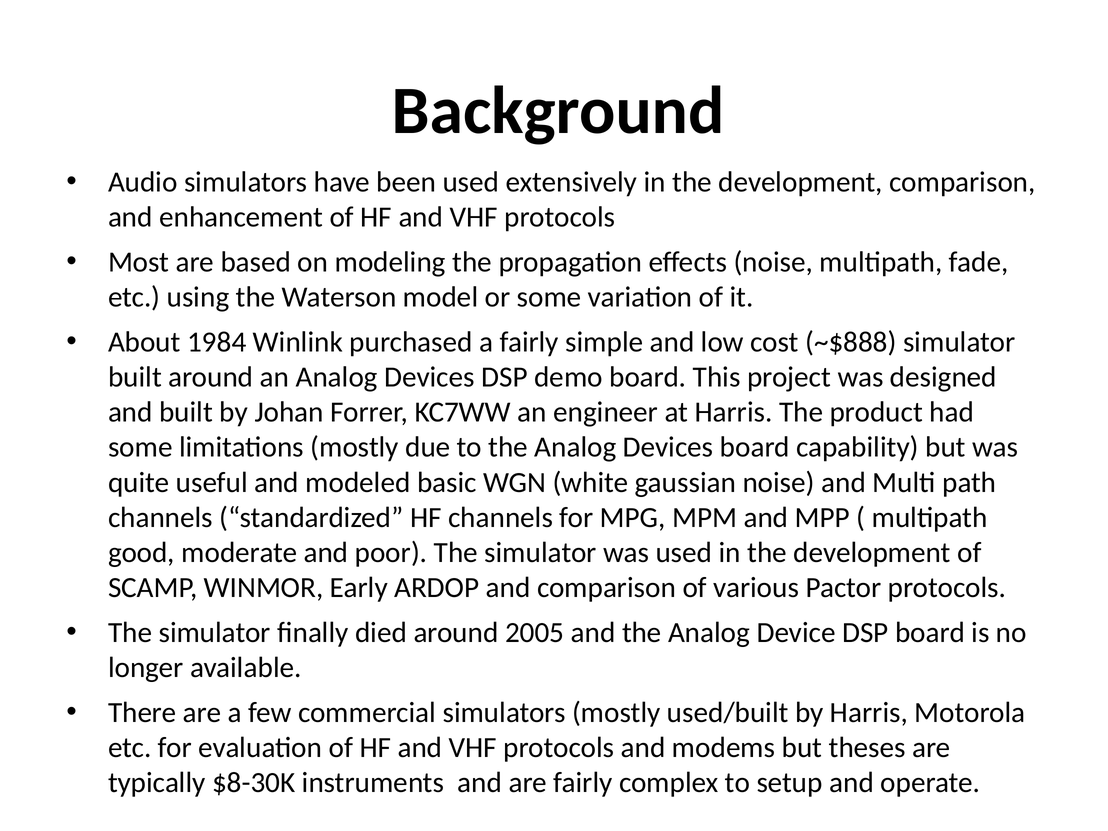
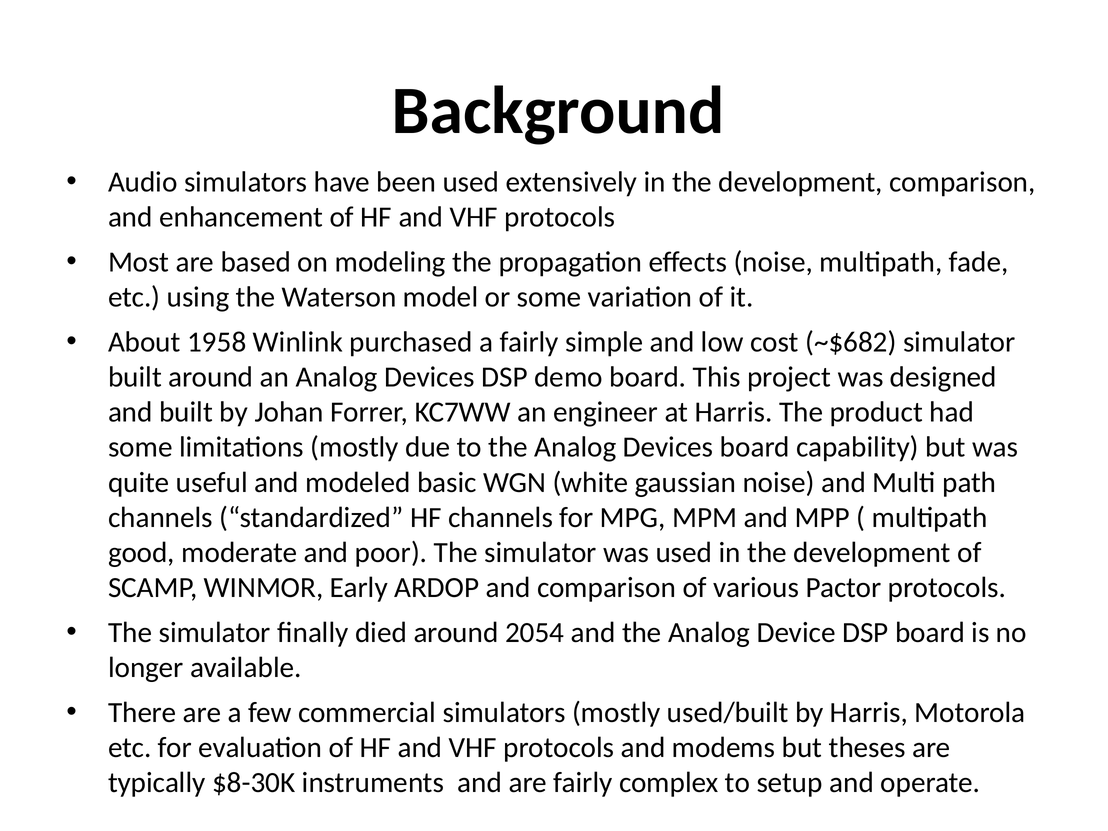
1984: 1984 -> 1958
~$888: ~$888 -> ~$682
2005: 2005 -> 2054
